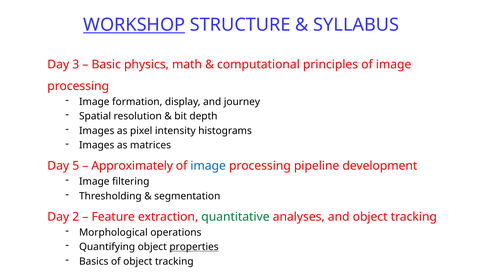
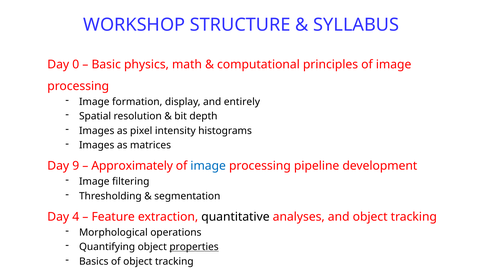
WORKSHOP underline: present -> none
3: 3 -> 0
journey: journey -> entirely
5: 5 -> 9
2: 2 -> 4
quantitative colour: green -> black
